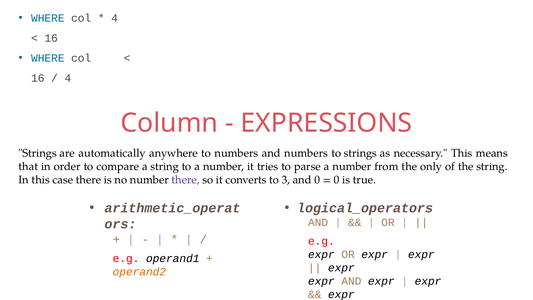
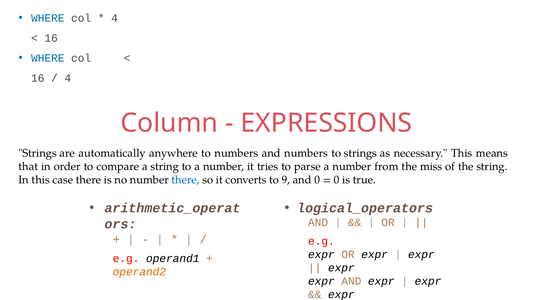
only: only -> miss
there at (186, 180) colour: purple -> blue
3: 3 -> 9
